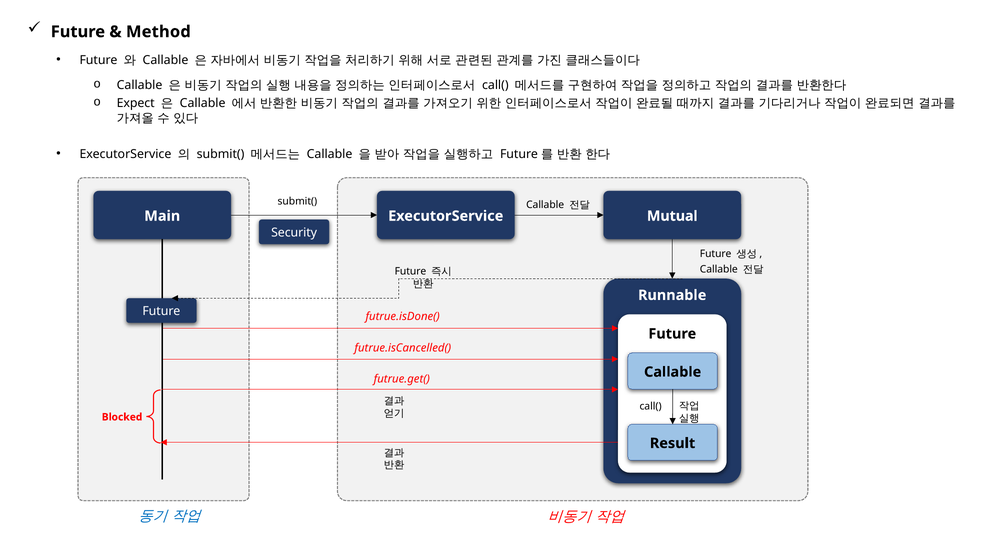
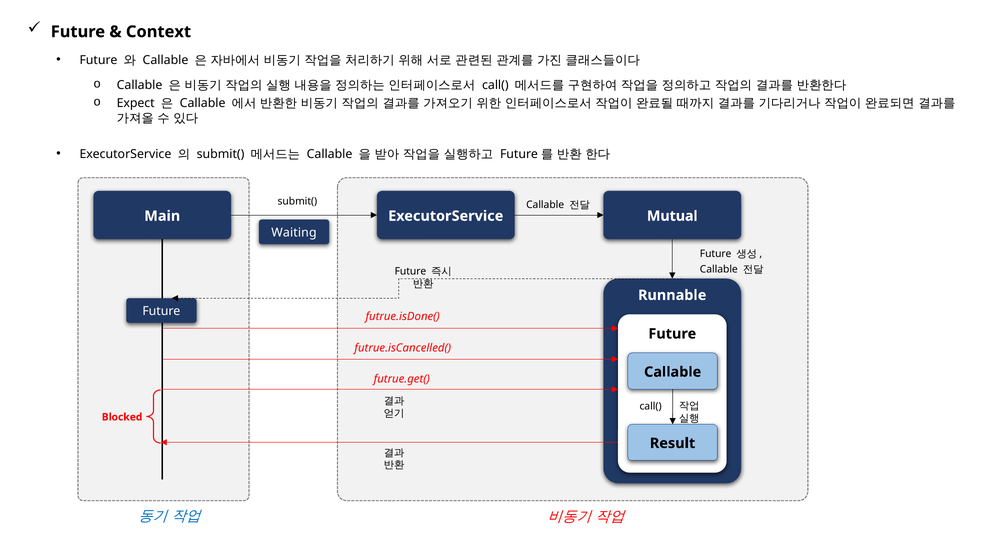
Method: Method -> Context
Security: Security -> Waiting
